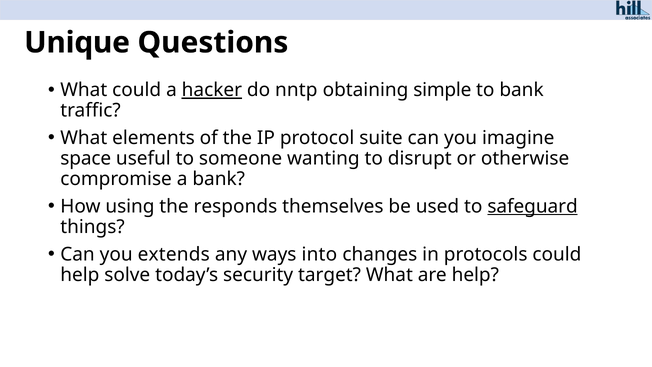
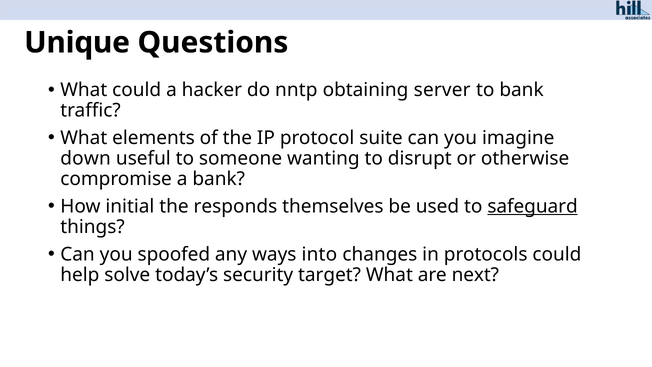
hacker underline: present -> none
simple: simple -> server
space: space -> down
using: using -> initial
extends: extends -> spoofed
are help: help -> next
